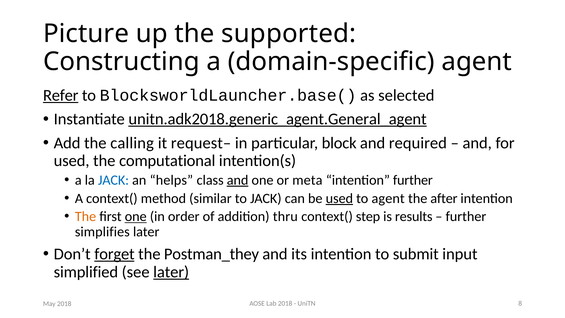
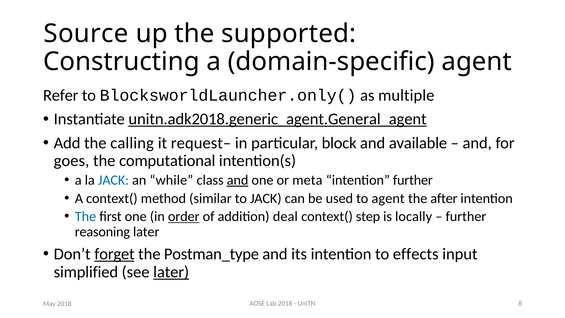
Picture: Picture -> Source
Refer underline: present -> none
BlocksworldLauncher.base(: BlocksworldLauncher.base( -> BlocksworldLauncher.only(
selected: selected -> multiple
required: required -> available
used at (72, 161): used -> goes
helps: helps -> while
used at (339, 198) underline: present -> none
The at (86, 216) colour: orange -> blue
one at (136, 216) underline: present -> none
order underline: none -> present
thru: thru -> deal
results: results -> locally
simplifies: simplifies -> reasoning
Postman_they: Postman_they -> Postman_type
submit: submit -> effects
